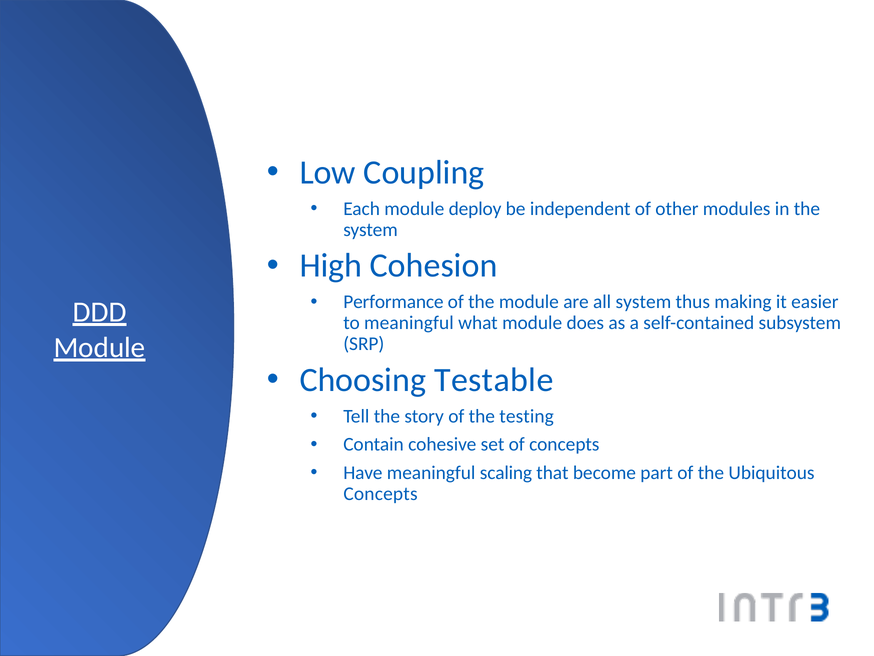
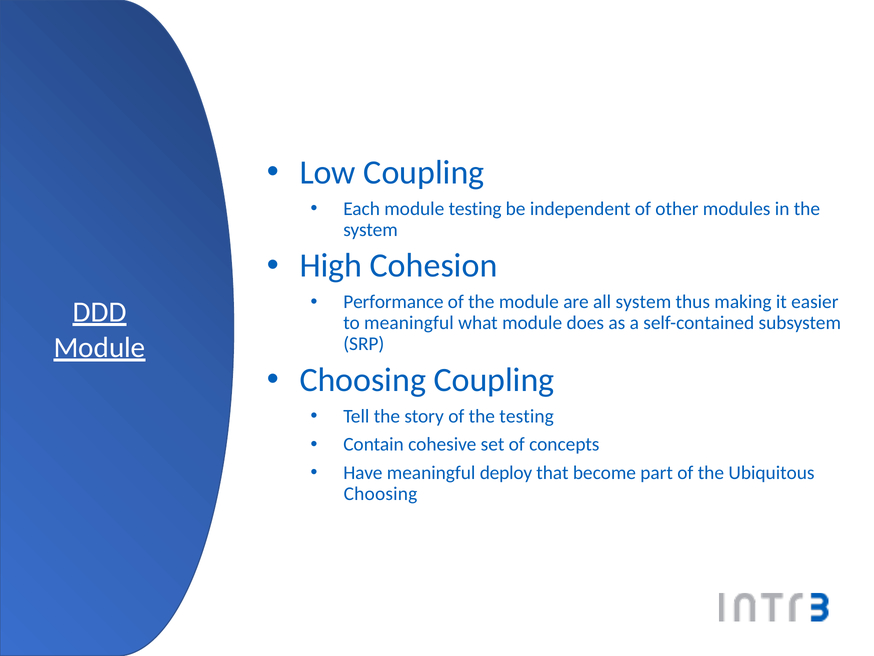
module deploy: deploy -> testing
Choosing Testable: Testable -> Coupling
scaling: scaling -> deploy
Concepts at (381, 493): Concepts -> Choosing
